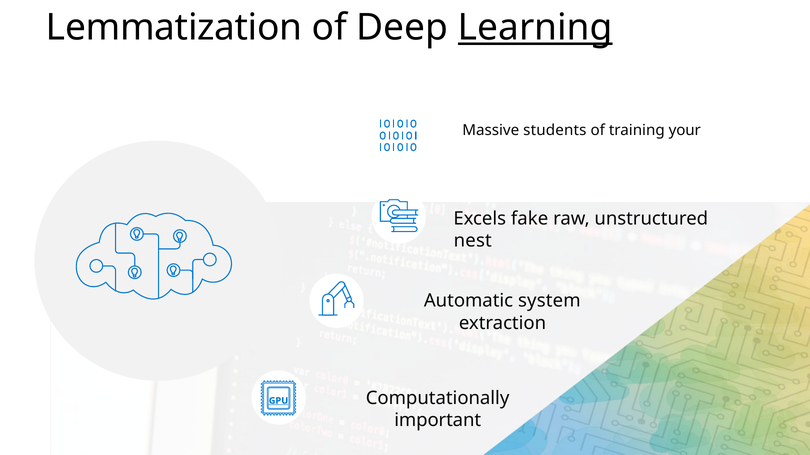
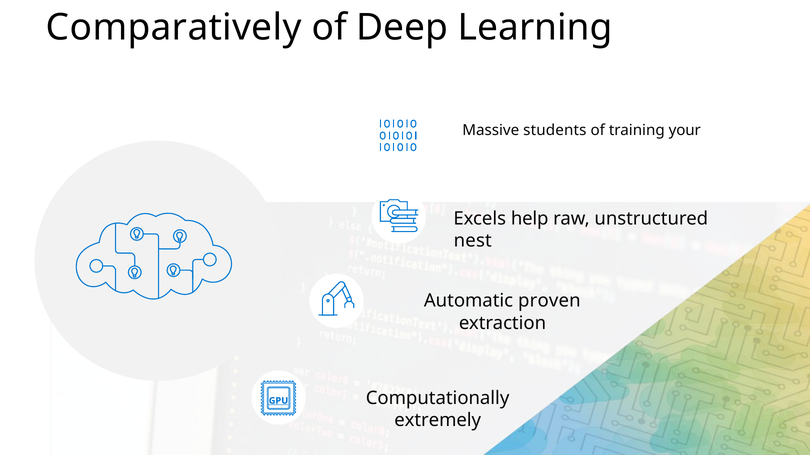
Lemmatization: Lemmatization -> Comparatively
Learning underline: present -> none
fake: fake -> help
system: system -> proven
important: important -> extremely
